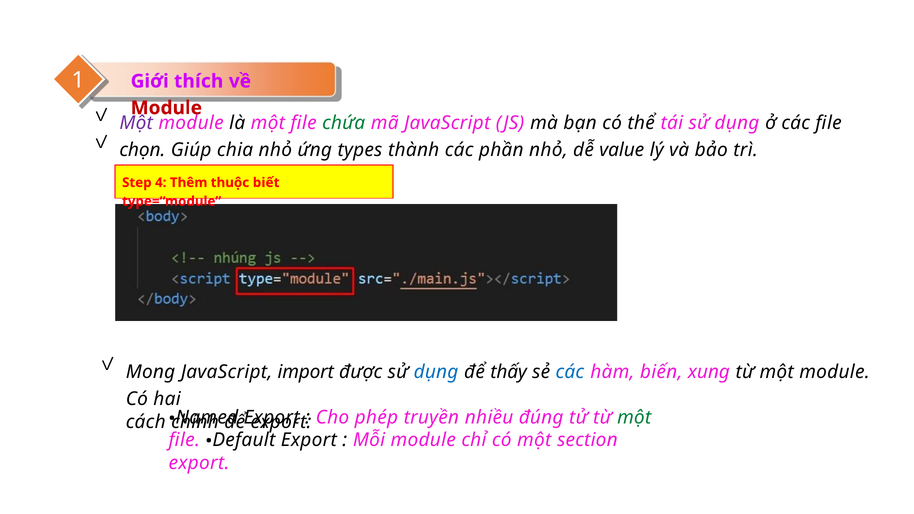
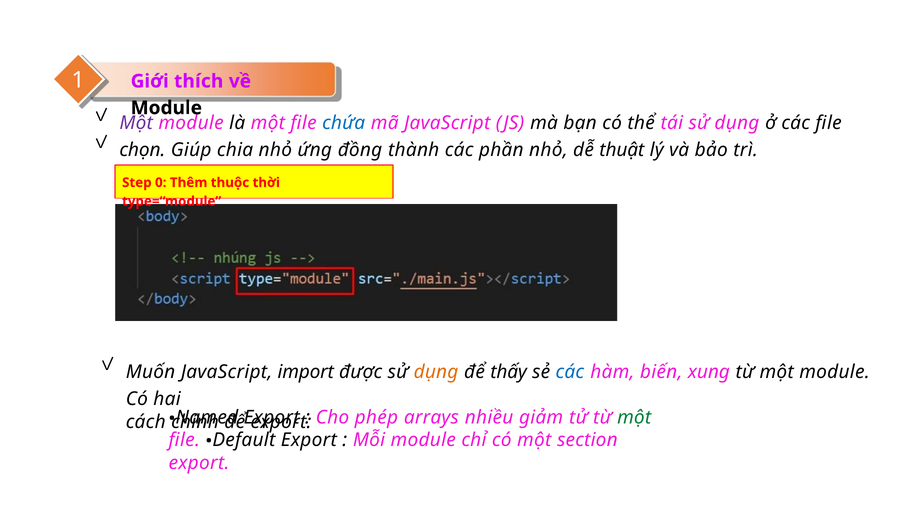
Module at (166, 108) colour: red -> black
chứa colour: green -> blue
types: types -> đồng
value: value -> thuật
4: 4 -> 0
biết: biết -> thời
Mong: Mong -> Muốn
dụng at (436, 372) colour: blue -> orange
truyền: truyền -> arrays
đúng: đúng -> giảm
